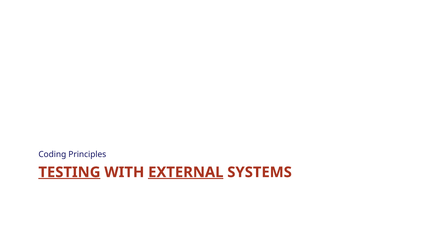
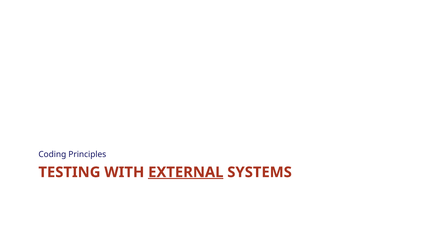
TESTING underline: present -> none
